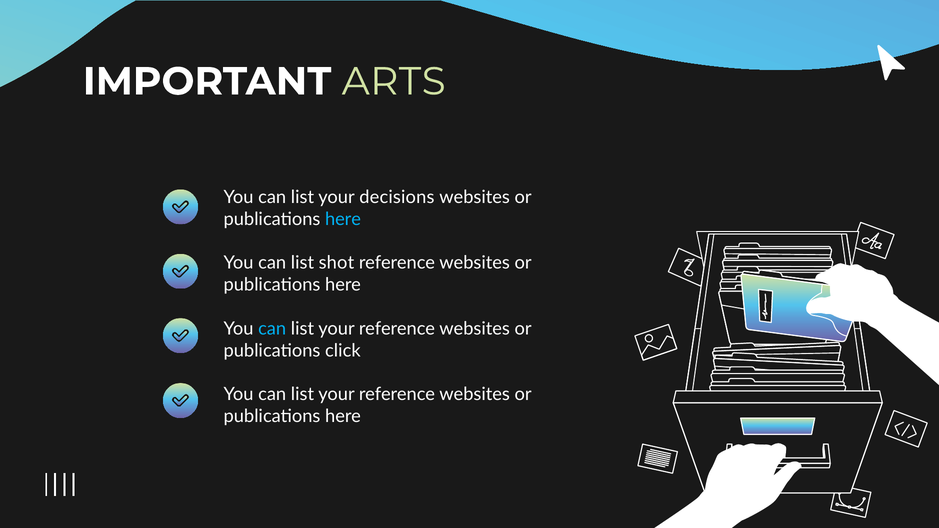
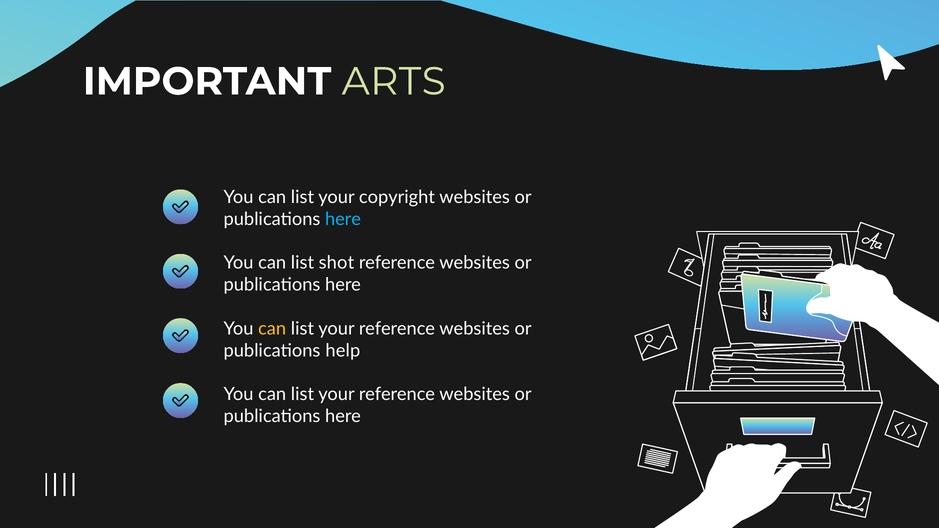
decisions: decisions -> copyright
can at (272, 329) colour: light blue -> yellow
click: click -> help
